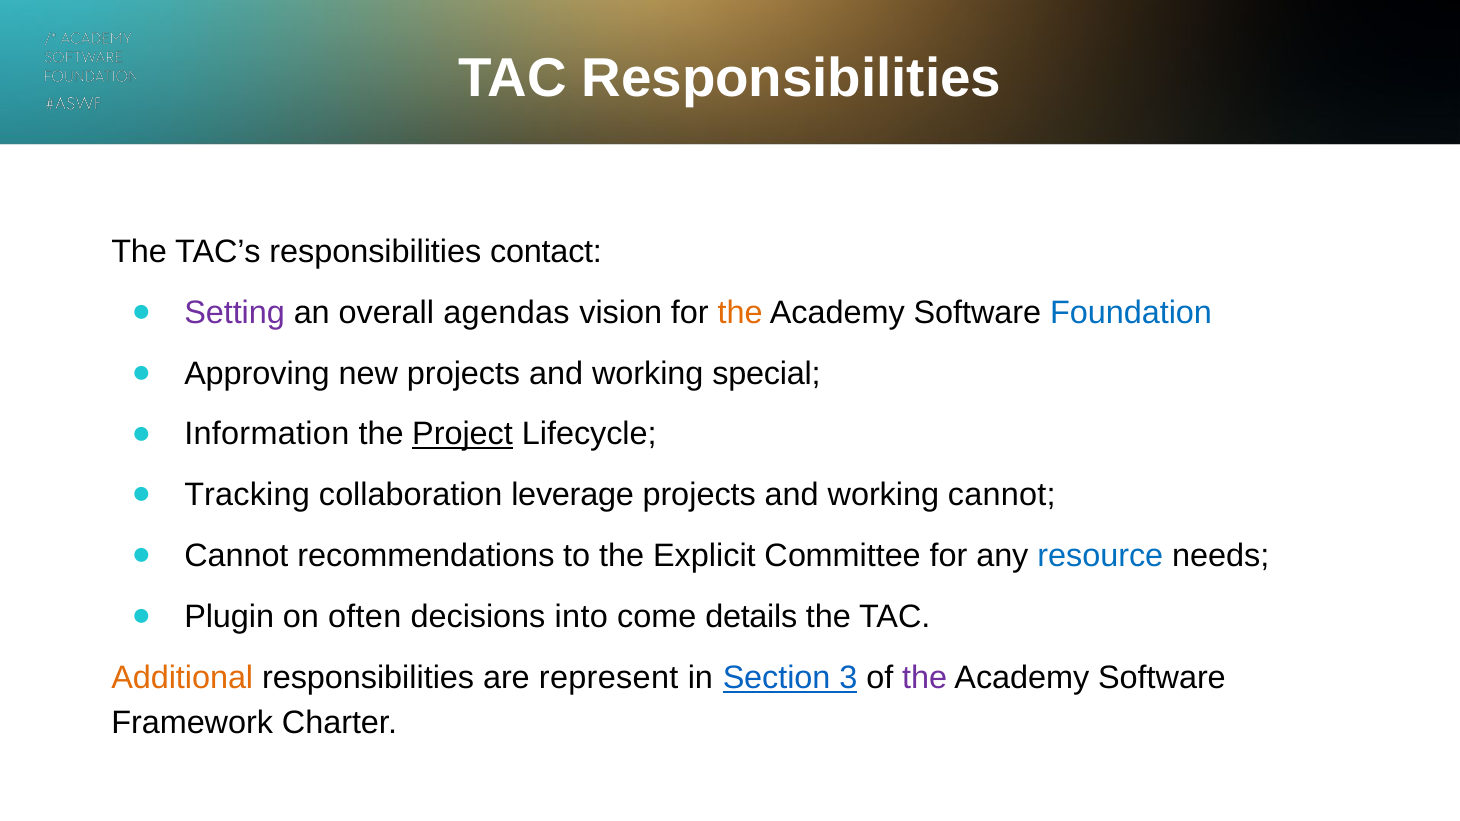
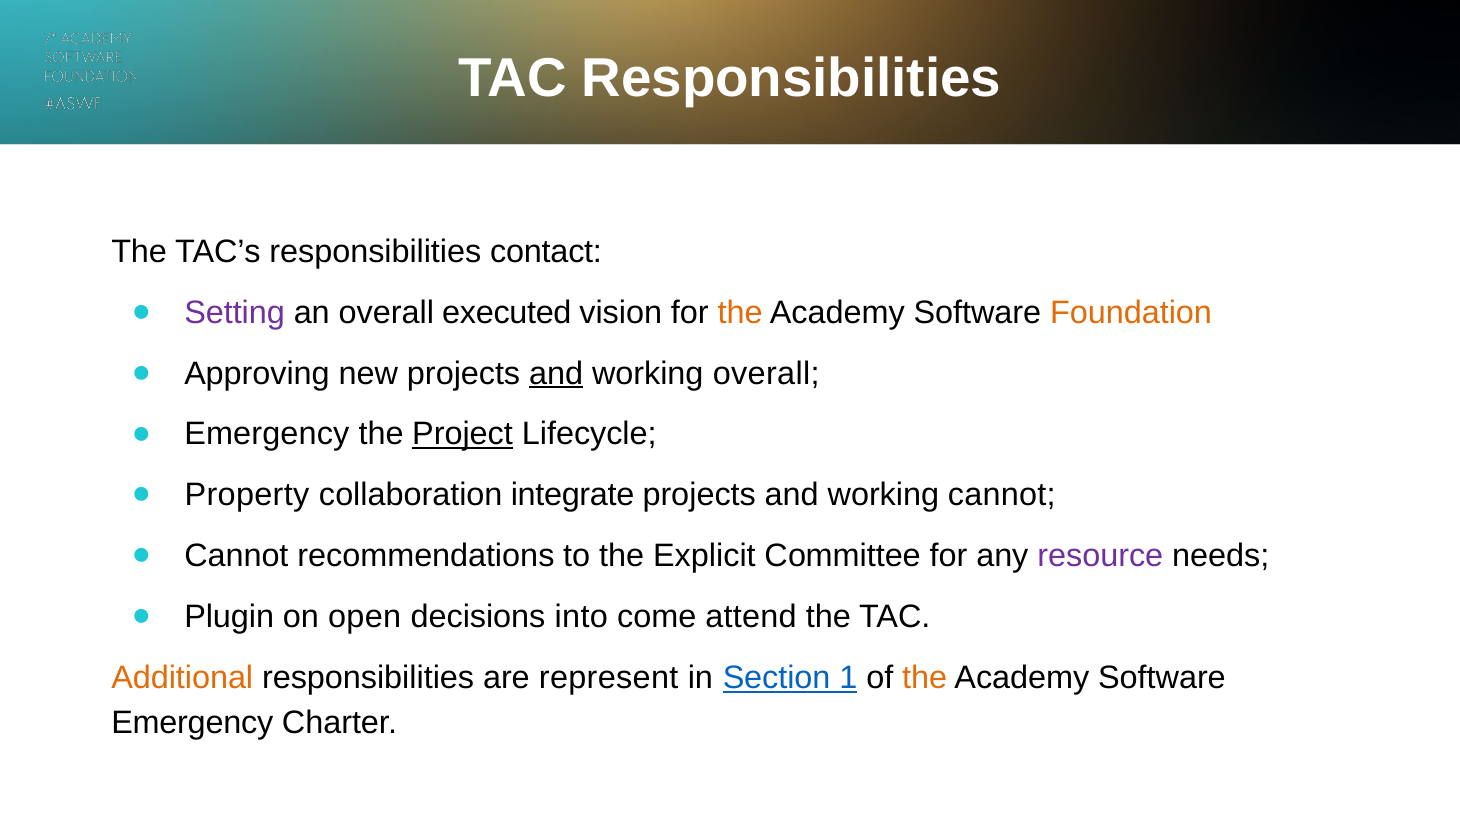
agendas: agendas -> executed
Foundation colour: blue -> orange
and at (556, 373) underline: none -> present
working special: special -> overall
Information at (267, 434): Information -> Emergency
Tracking: Tracking -> Property
leverage: leverage -> integrate
resource colour: blue -> purple
often: often -> open
details: details -> attend
3: 3 -> 1
the at (925, 678) colour: purple -> orange
Framework at (192, 723): Framework -> Emergency
